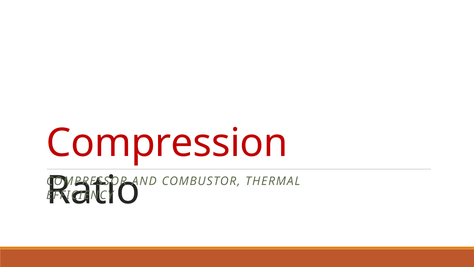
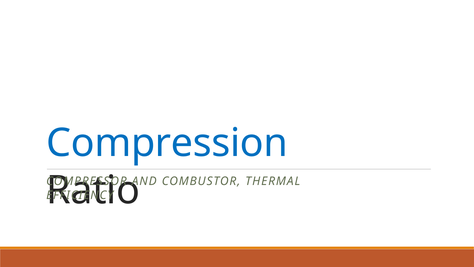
Compression colour: red -> blue
